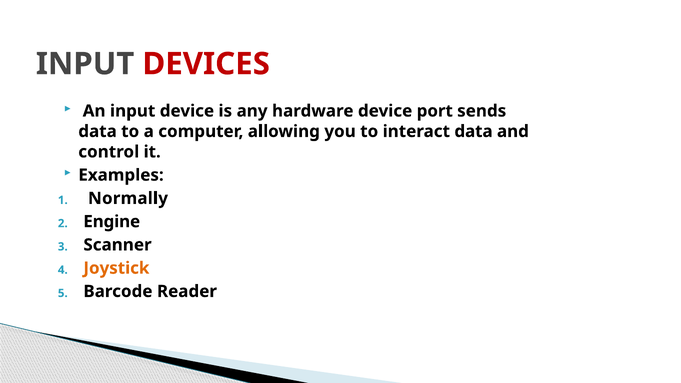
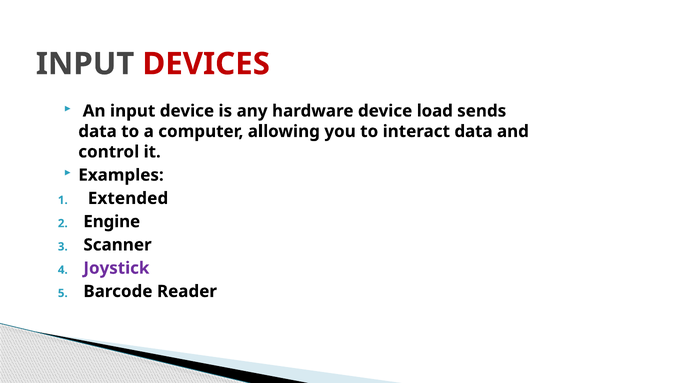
port: port -> load
Normally: Normally -> Extended
Joystick colour: orange -> purple
